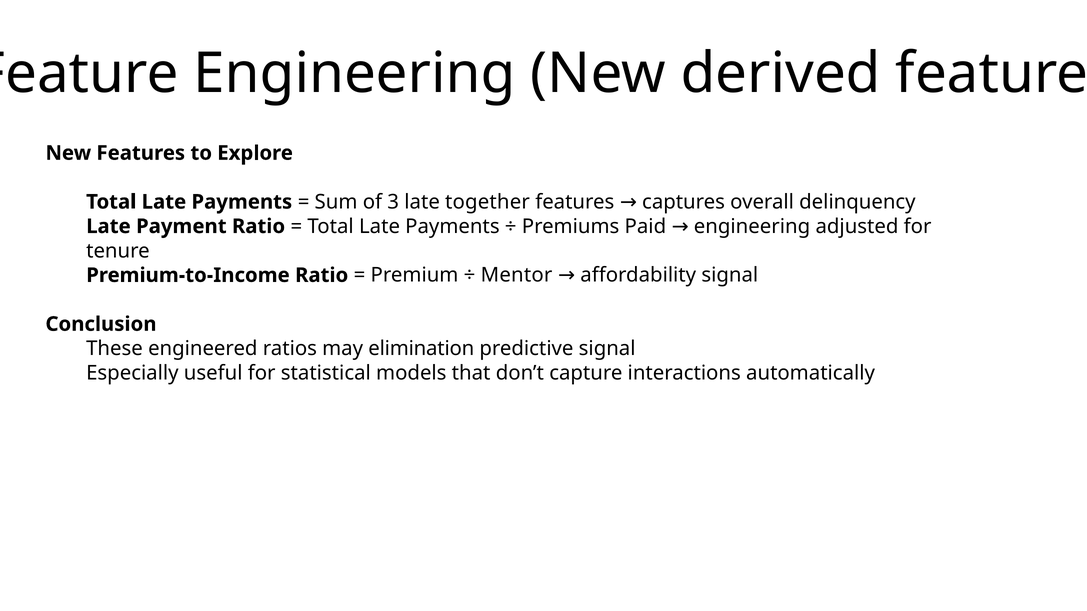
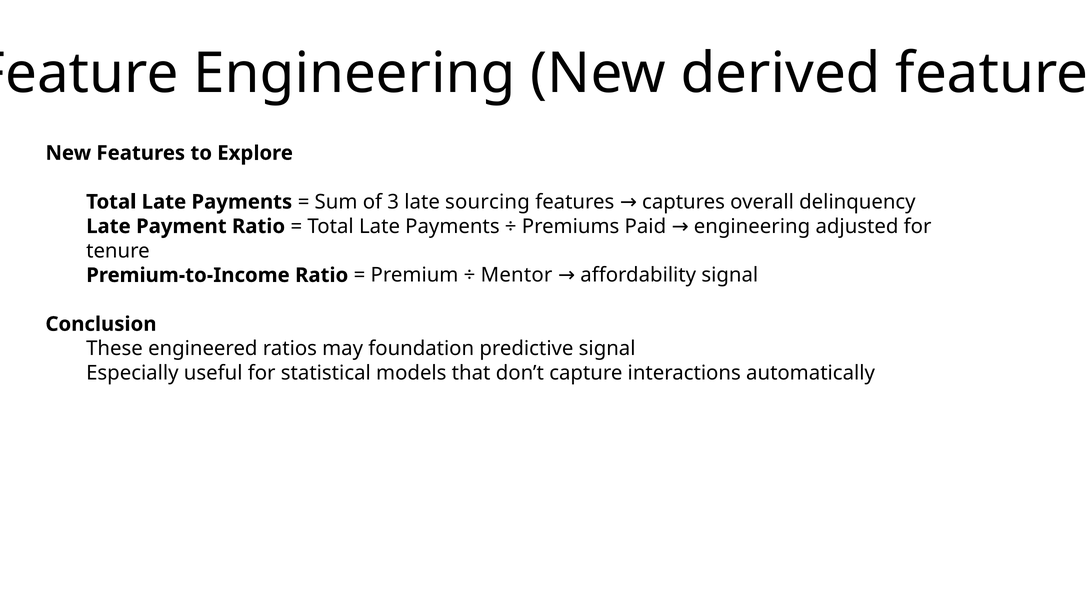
together: together -> sourcing
elimination: elimination -> foundation
